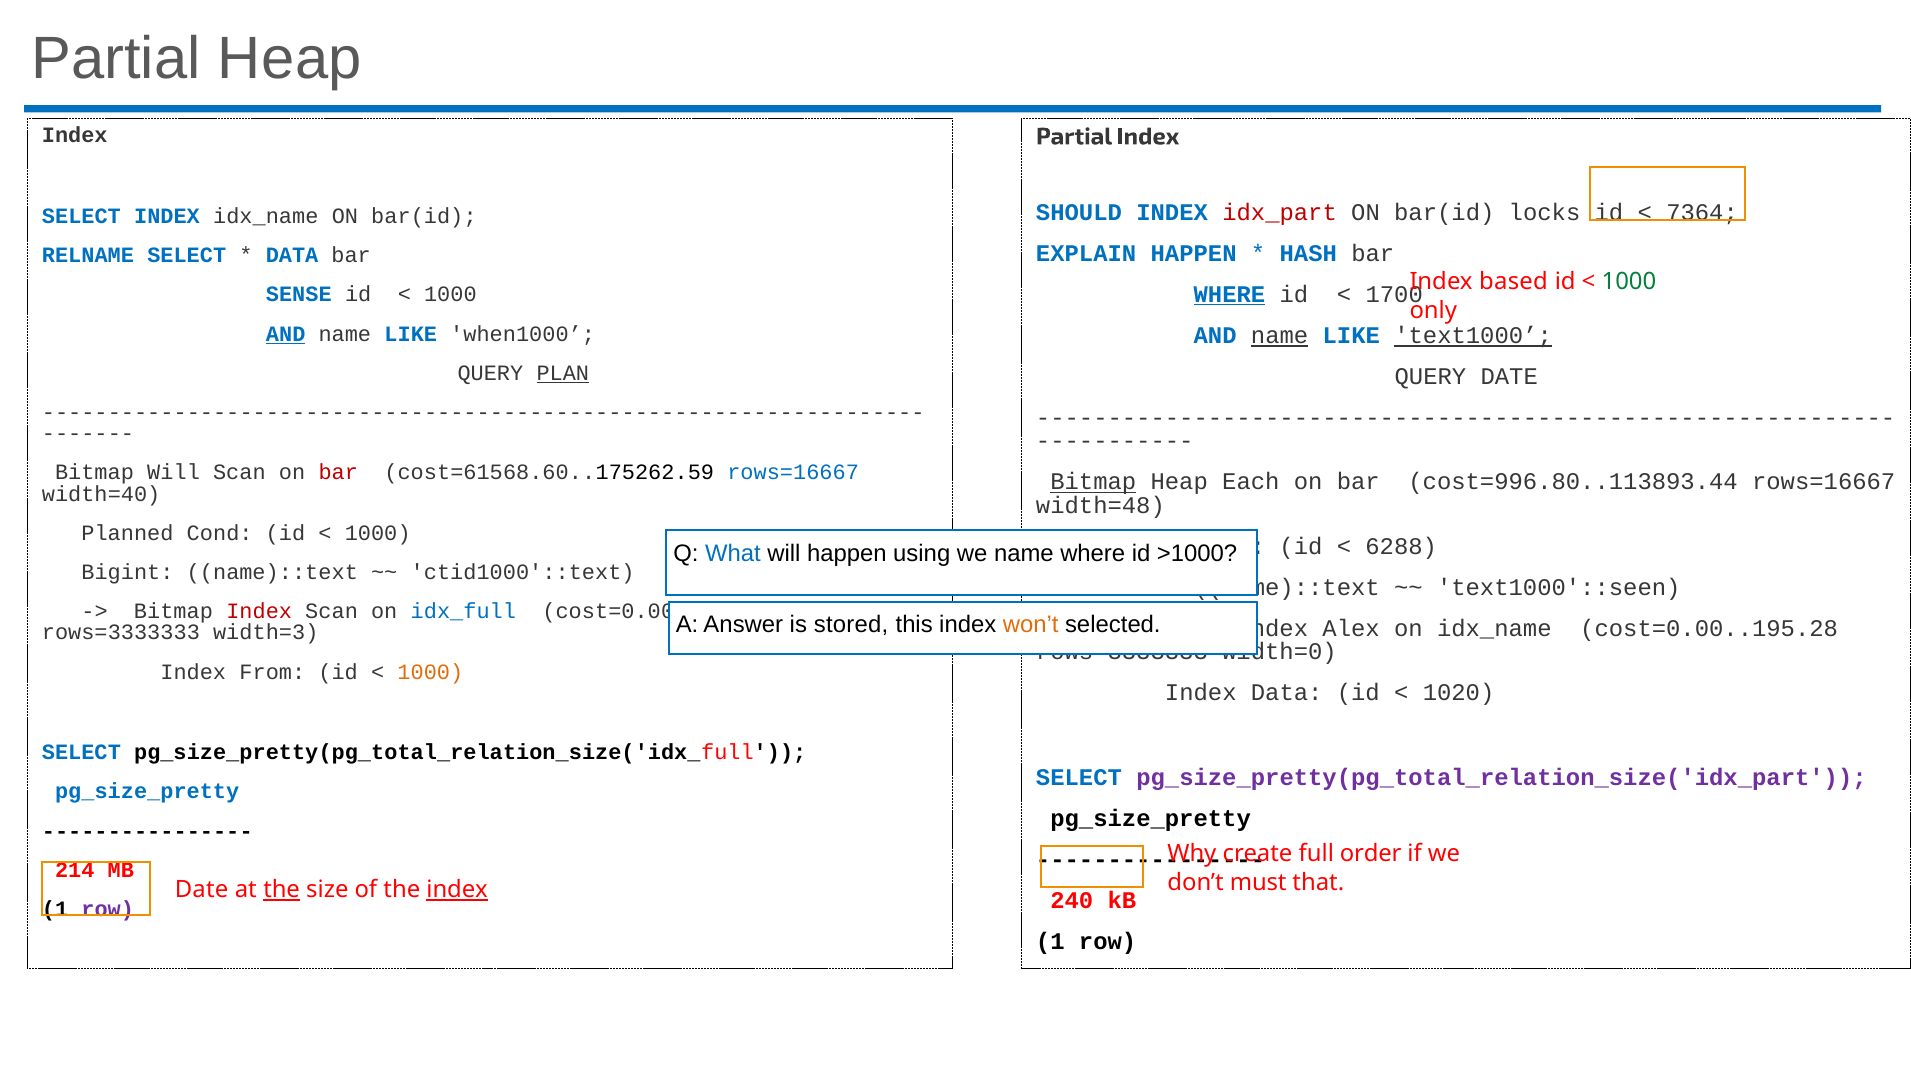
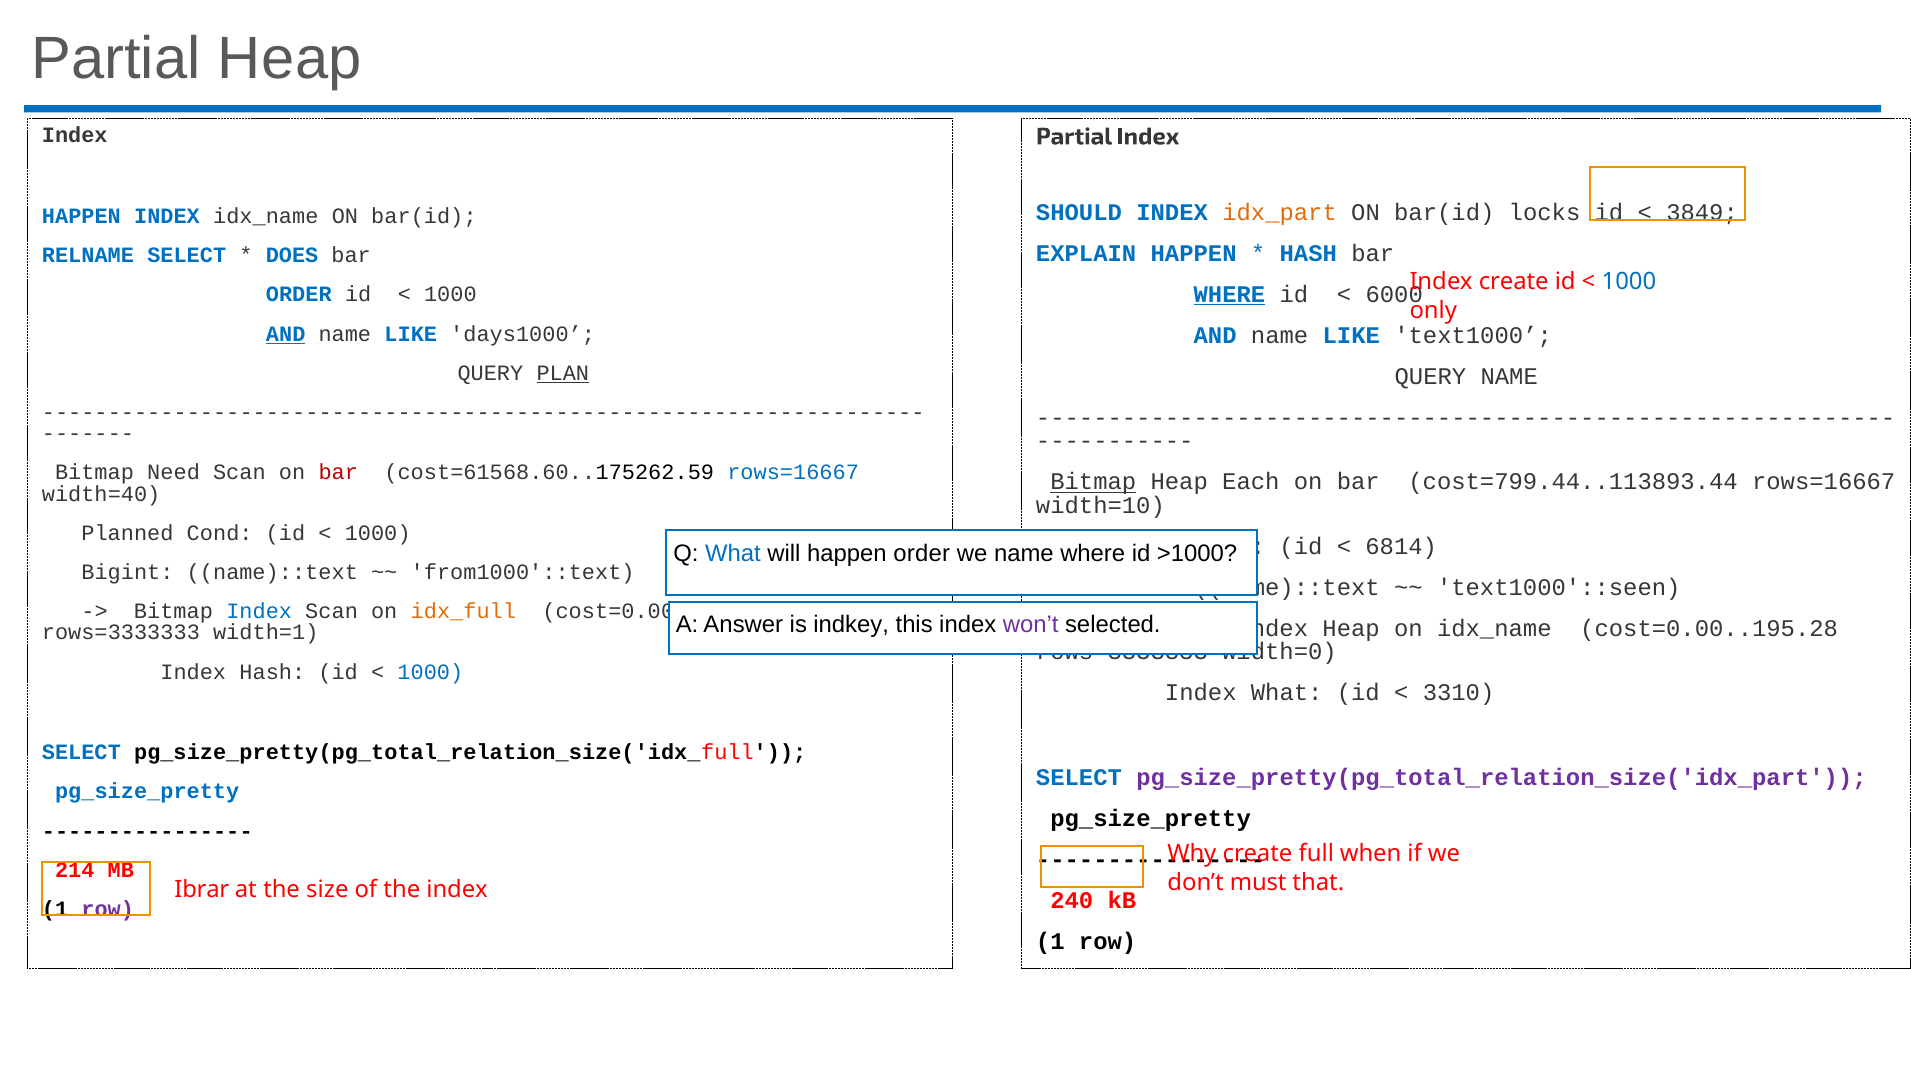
idx_part colour: red -> orange
7364: 7364 -> 3849
SELECT at (81, 216): SELECT -> HAPPEN
DATA at (292, 255): DATA -> DOES
Index based: based -> create
1000 at (1629, 281) colour: green -> blue
1700: 1700 -> 6000
SENSE at (299, 295): SENSE -> ORDER
when1000: when1000 -> days1000
name at (1280, 336) underline: present -> none
text1000 underline: present -> none
QUERY DATE: DATE -> NAME
Bitmap Will: Will -> Need
cost=996.80..113893.44: cost=996.80..113893.44 -> cost=799.44..113893.44
width=48: width=48 -> width=10
6288: 6288 -> 6814
happen using: using -> order
ctid1000'::text: ctid1000'::text -> from1000'::text
Index at (259, 611) colour: red -> blue
idx_full colour: blue -> orange
stored: stored -> indkey
won’t colour: orange -> purple
Alex at (1351, 628): Alex -> Heap
width=3: width=3 -> width=1
Index From: From -> Hash
1000 at (430, 672) colour: orange -> blue
Index Data: Data -> What
1020: 1020 -> 3310
order: order -> when
Date at (202, 890): Date -> Ibrar
the at (282, 890) underline: present -> none
index at (457, 890) underline: present -> none
